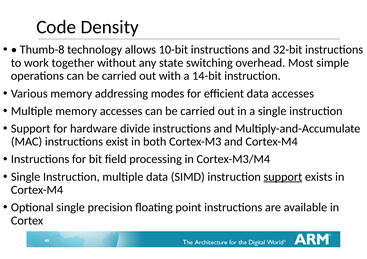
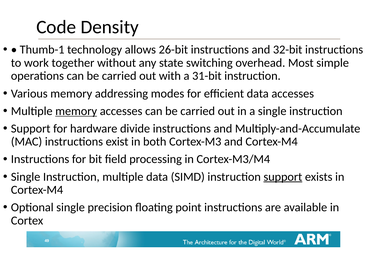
Thumb-8: Thumb-8 -> Thumb-1
10-bit: 10-bit -> 26-bit
14-bit: 14-bit -> 31-bit
memory at (76, 111) underline: none -> present
